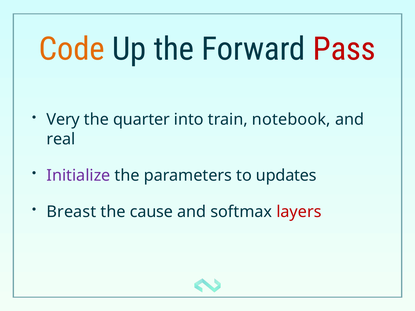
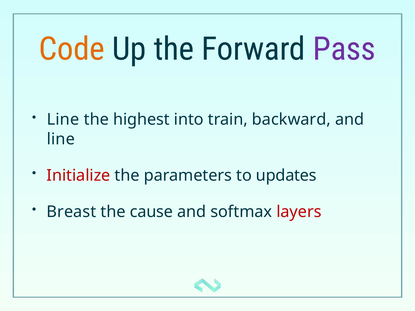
Pass colour: red -> purple
Very at (63, 120): Very -> Line
quarter: quarter -> highest
notebook: notebook -> backward
real at (61, 139): real -> line
Initialize colour: purple -> red
